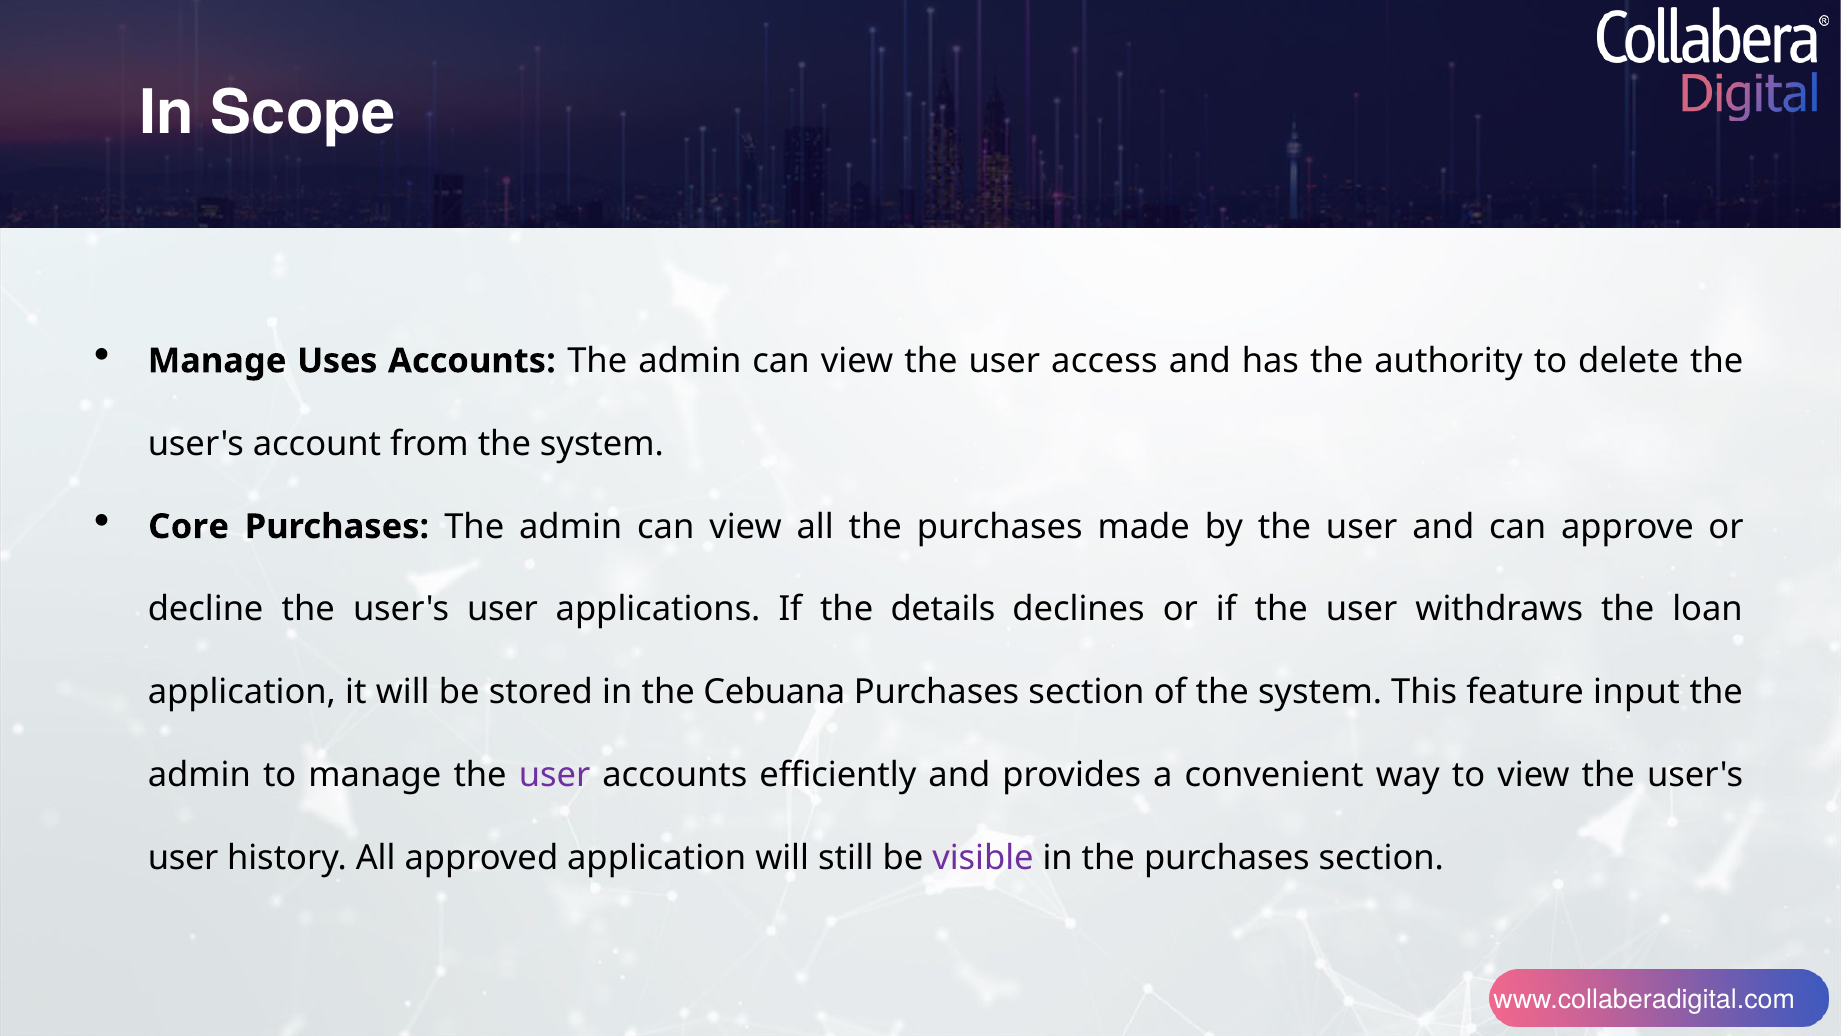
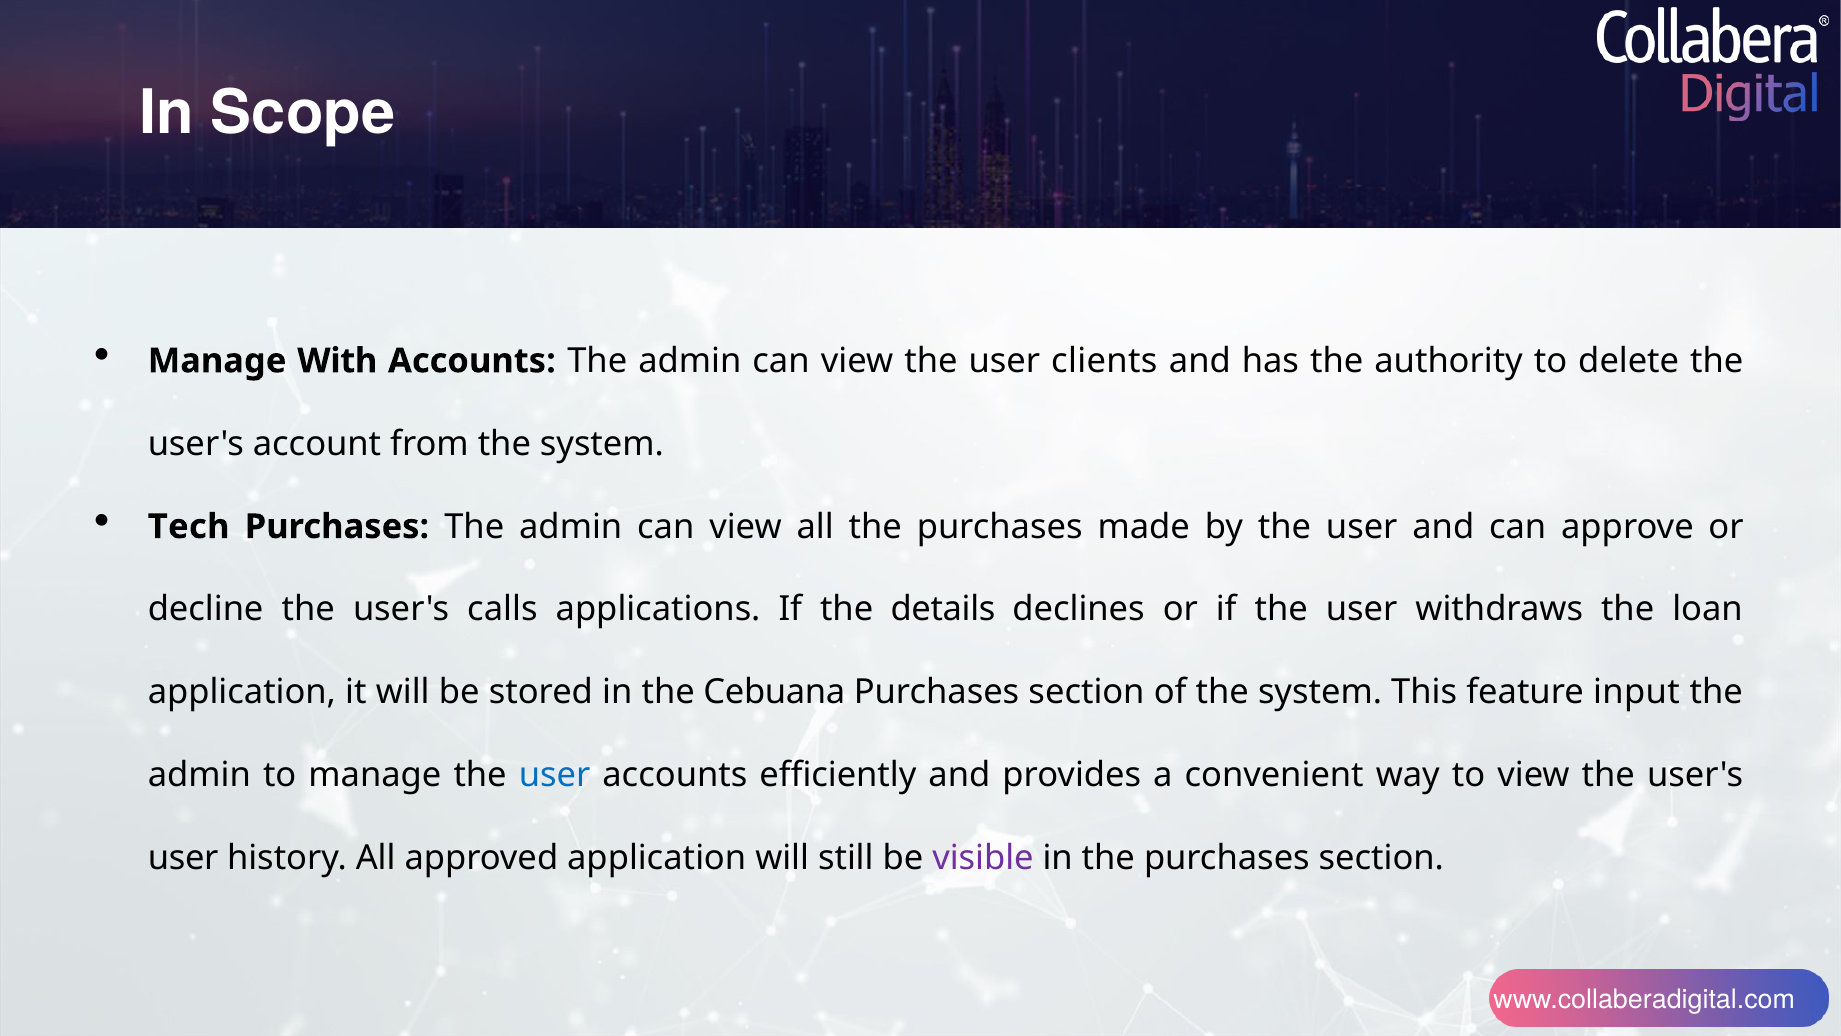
Uses: Uses -> With
access: access -> clients
Core: Core -> Tech
decline the user's user: user -> calls
user at (555, 775) colour: purple -> blue
